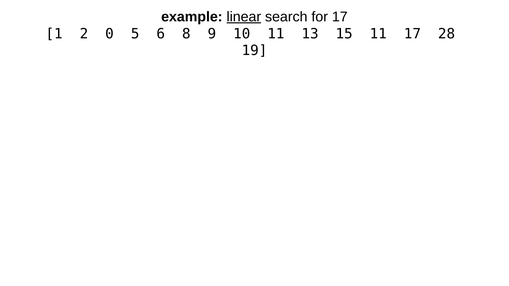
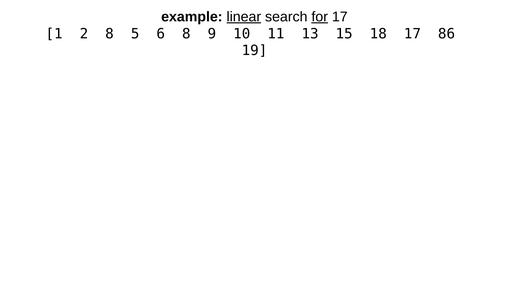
for underline: none -> present
2 0: 0 -> 8
15 11: 11 -> 18
28: 28 -> 86
